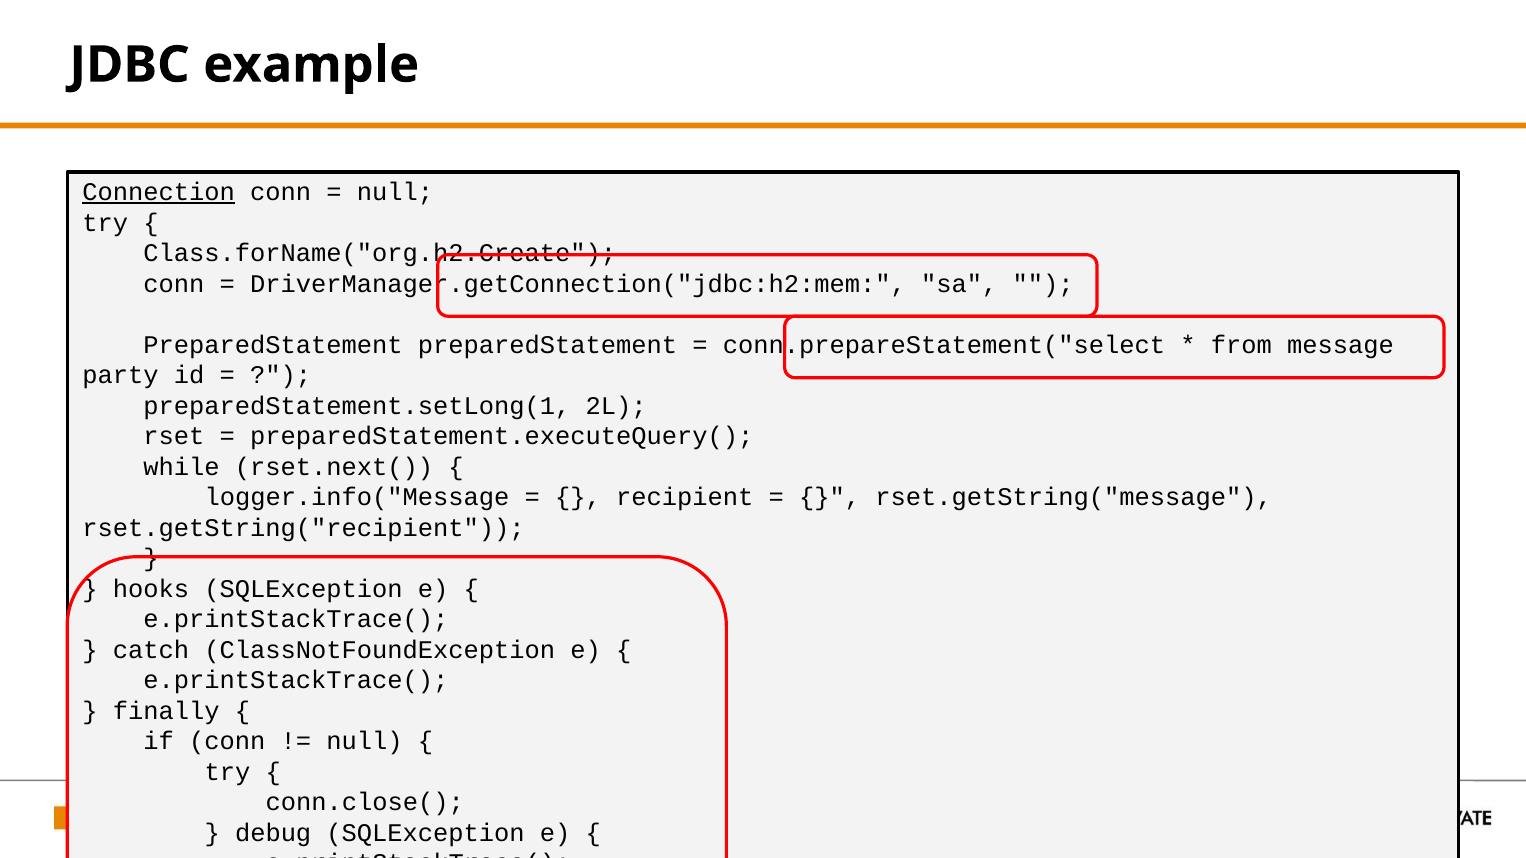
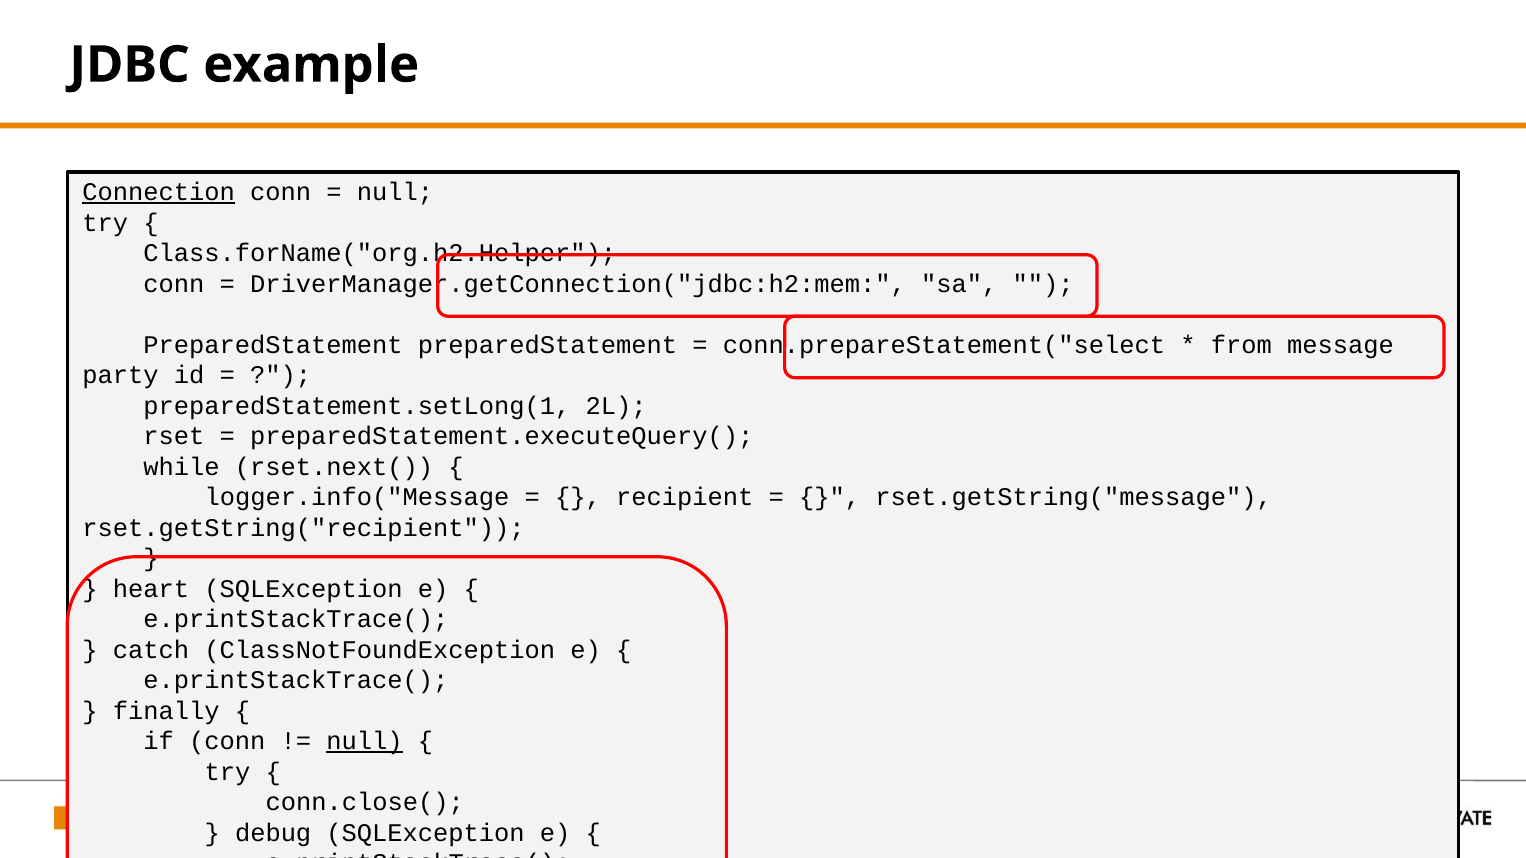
Class.forName("org.h2.Create: Class.forName("org.h2.Create -> Class.forName("org.h2.Helper
hooks: hooks -> heart
null at (365, 742) underline: none -> present
